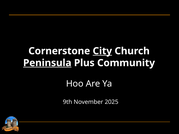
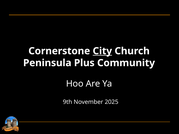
Peninsula underline: present -> none
